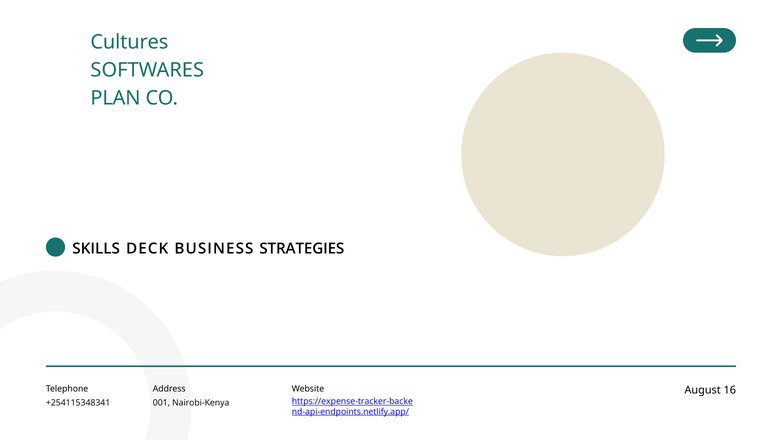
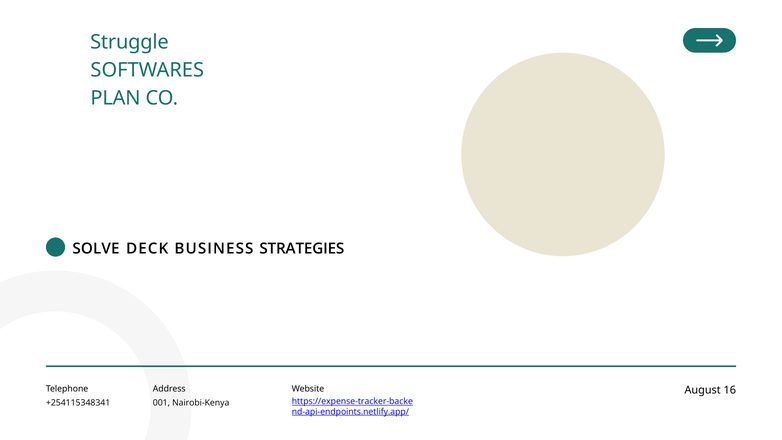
Cultures: Cultures -> Struggle
SKILLS: SKILLS -> SOLVE
